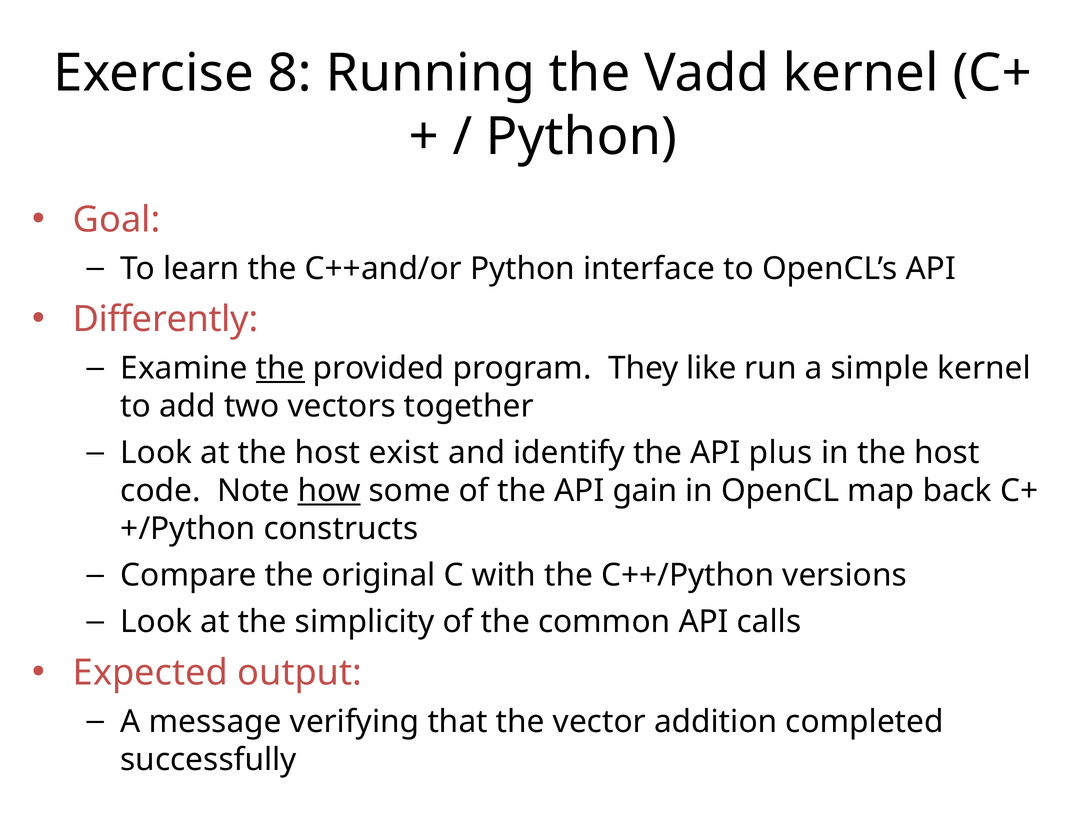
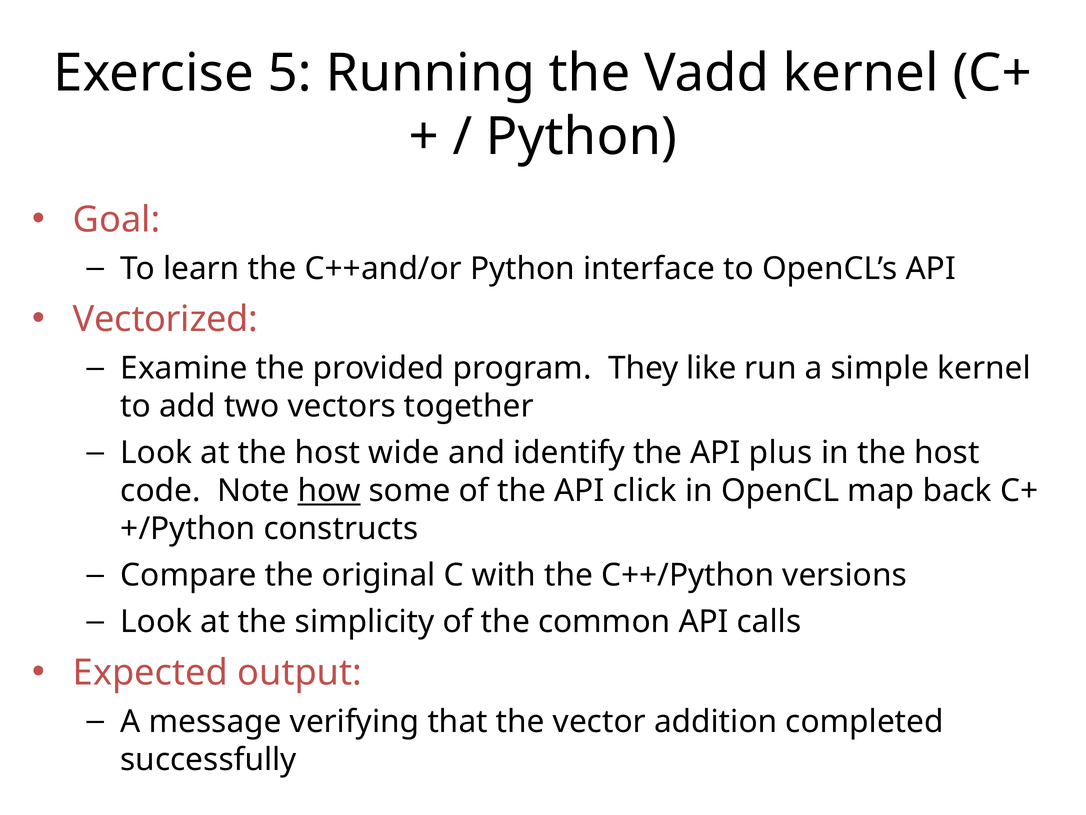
8: 8 -> 5
Differently: Differently -> Vectorized
the at (280, 368) underline: present -> none
exist: exist -> wide
gain: gain -> click
